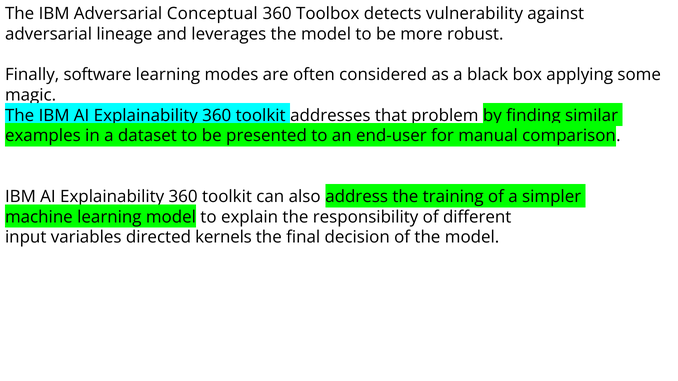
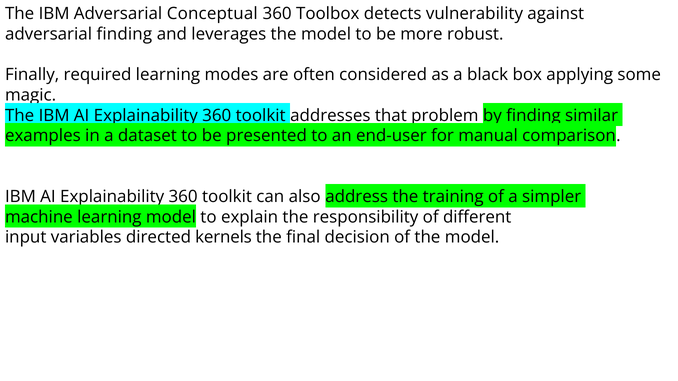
adversarial lineage: lineage -> finding
software: software -> required
